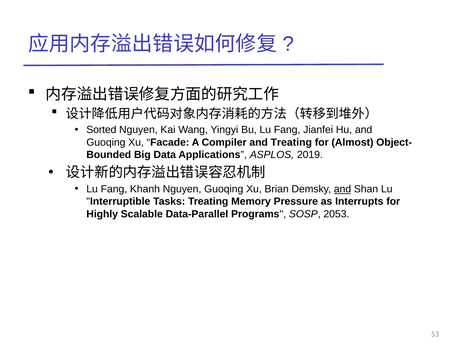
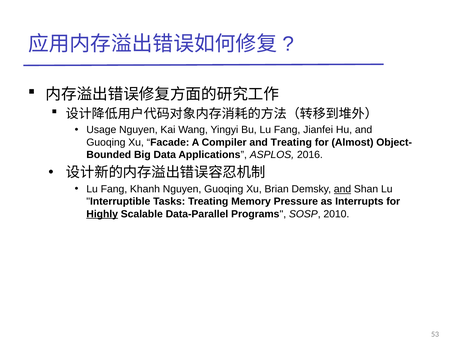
Sorted: Sorted -> Usage
2019: 2019 -> 2016
Highly underline: none -> present
2053: 2053 -> 2010
